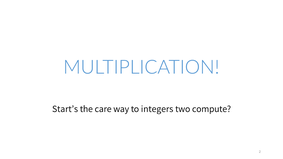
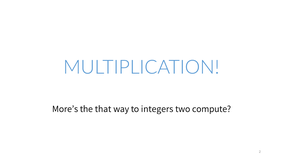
Start’s: Start’s -> More’s
care: care -> that
